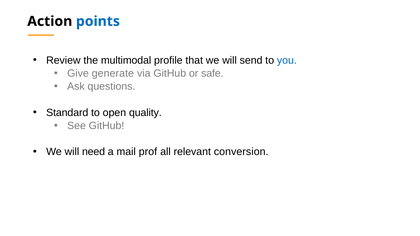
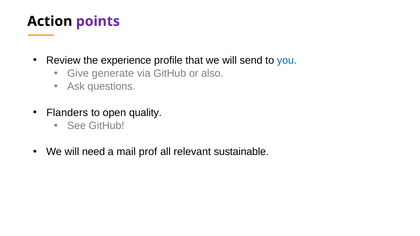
points colour: blue -> purple
multimodal: multimodal -> experience
safe: safe -> also
Standard: Standard -> Flanders
conversion: conversion -> sustainable
